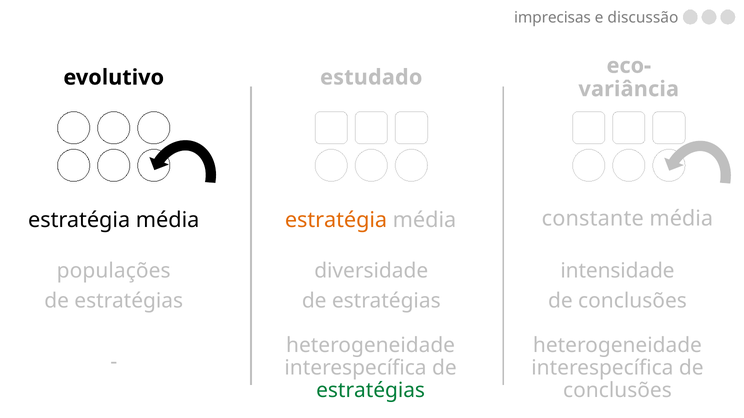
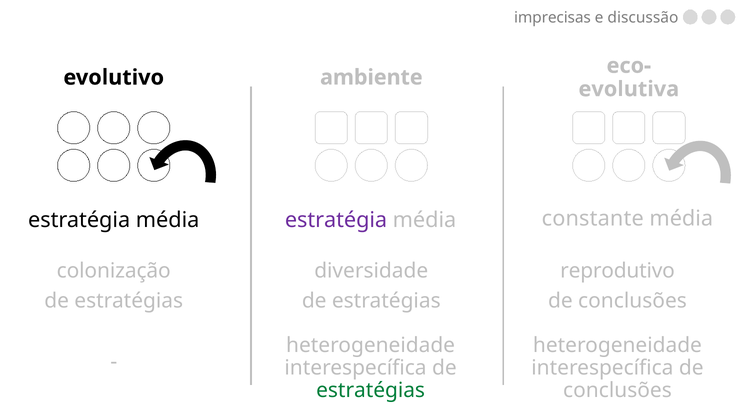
estudado: estudado -> ambiente
variância: variância -> evolutiva
estratégia at (336, 220) colour: orange -> purple
populações: populações -> colonização
intensidade: intensidade -> reprodutivo
